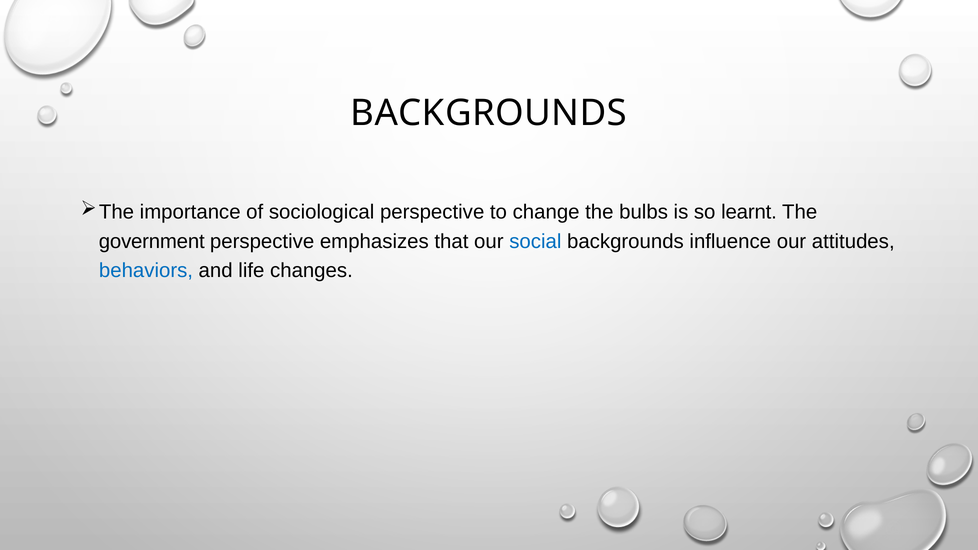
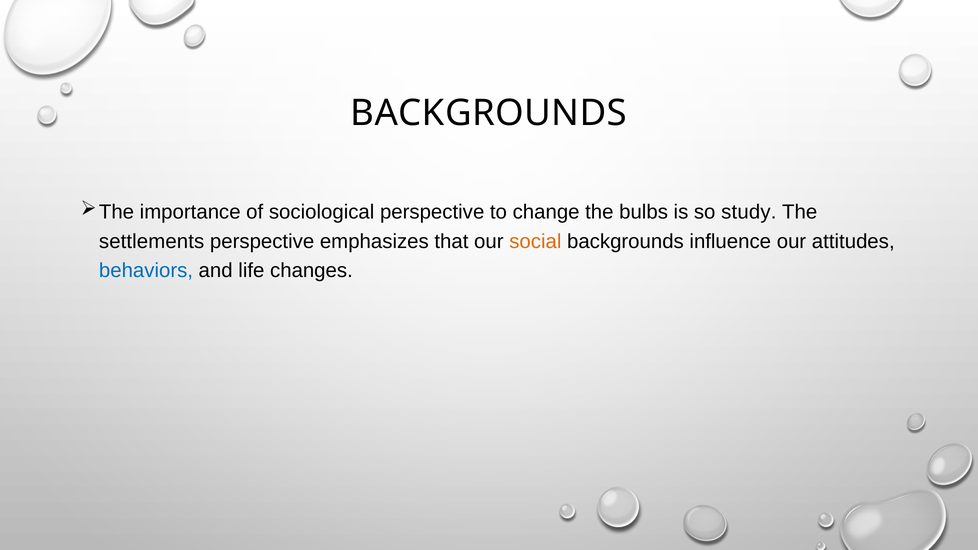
learnt: learnt -> study
government: government -> settlements
social colour: blue -> orange
